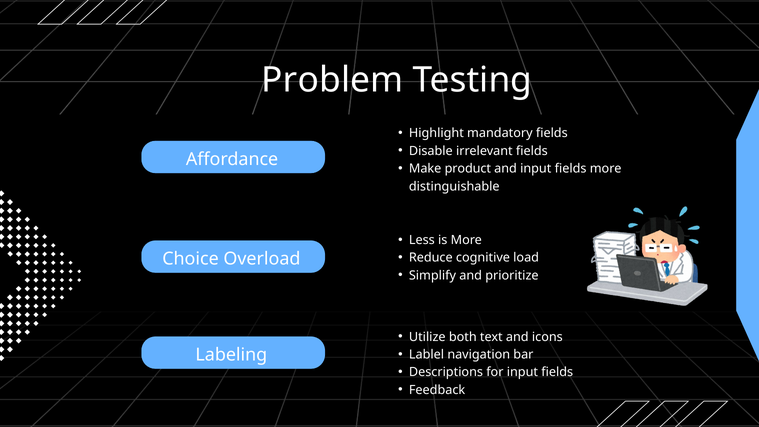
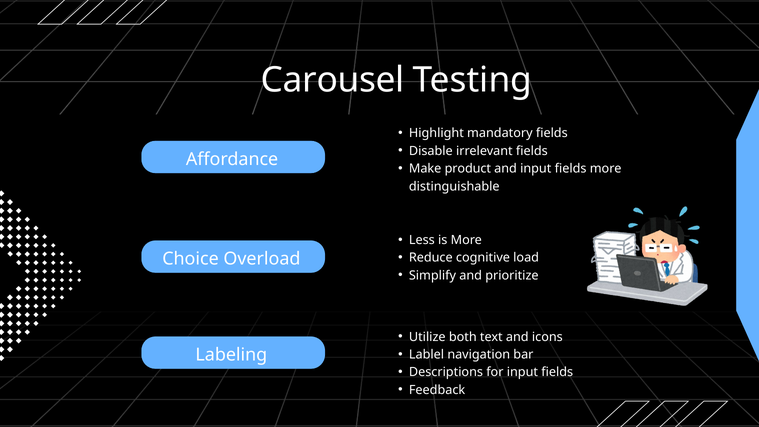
Problem: Problem -> Carousel
